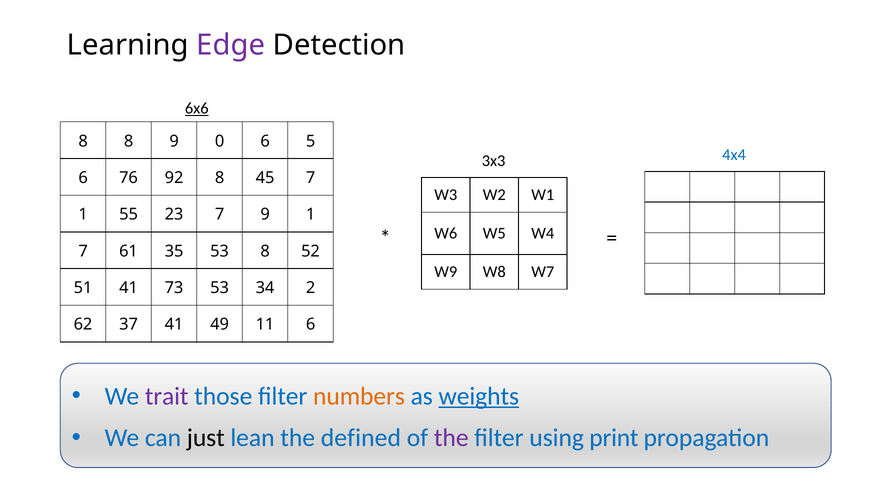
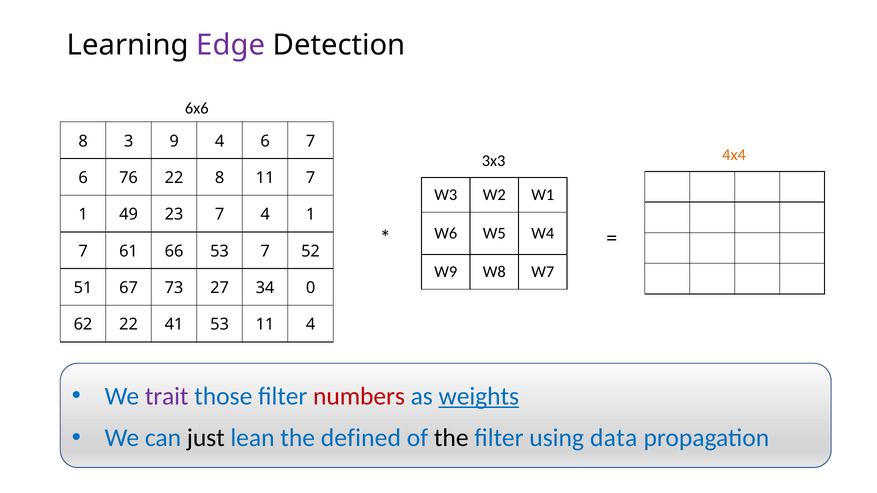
6x6 underline: present -> none
8 8: 8 -> 3
9 0: 0 -> 4
6 5: 5 -> 7
4x4 colour: blue -> orange
76 92: 92 -> 22
8 45: 45 -> 11
55: 55 -> 49
7 9: 9 -> 4
35: 35 -> 66
53 8: 8 -> 7
51 41: 41 -> 67
73 53: 53 -> 27
2: 2 -> 0
62 37: 37 -> 22
41 49: 49 -> 53
11 6: 6 -> 4
numbers colour: orange -> red
the at (451, 438) colour: purple -> black
print: print -> data
